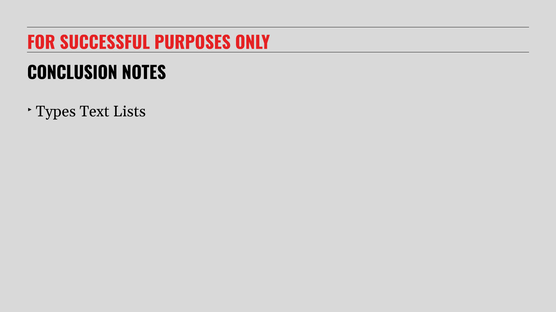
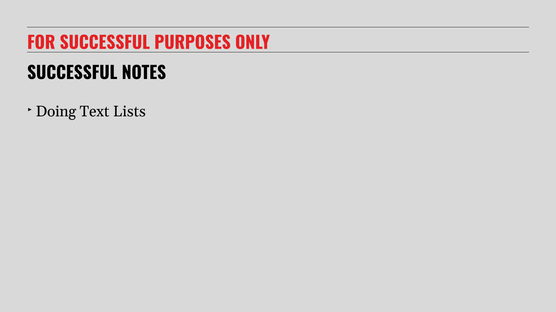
CONCLUSION at (72, 73): CONCLUSION -> SUCCESSFUL
Types: Types -> Doing
